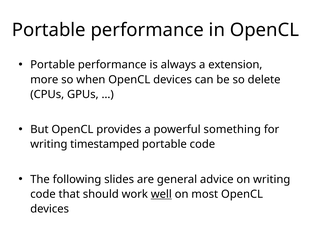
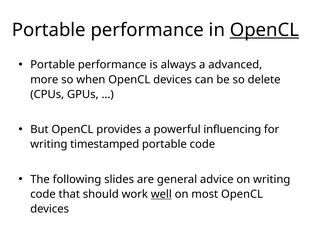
OpenCL at (264, 30) underline: none -> present
extension: extension -> advanced
something: something -> influencing
